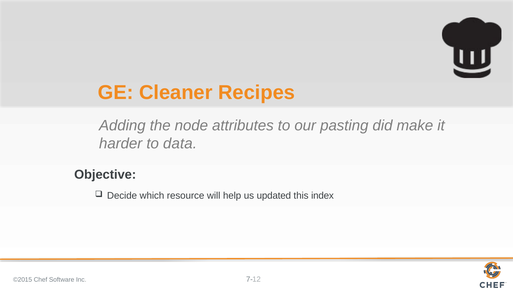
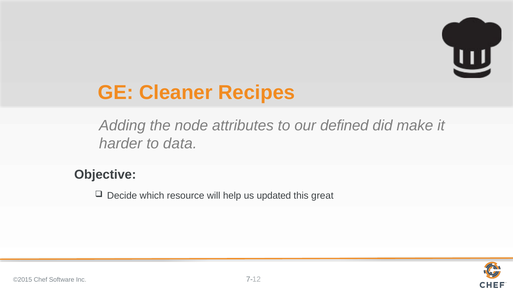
pasting: pasting -> defined
index: index -> great
